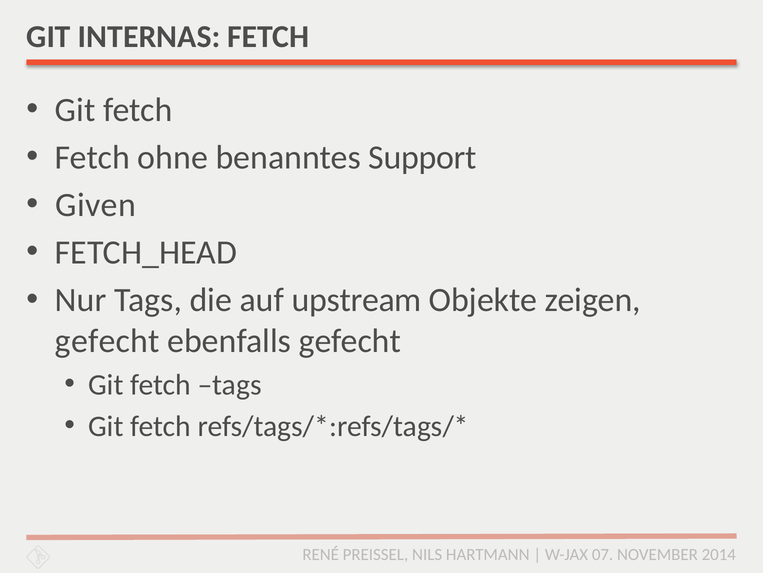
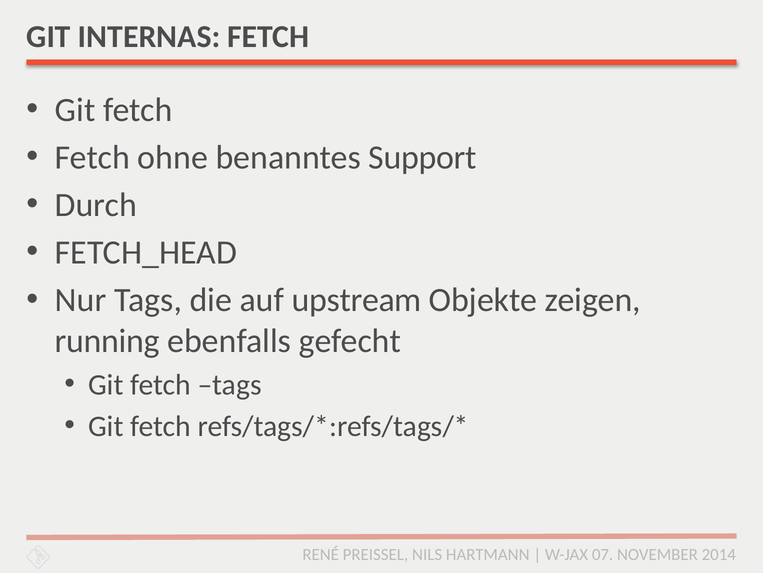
Given: Given -> Durch
gefecht at (107, 340): gefecht -> running
